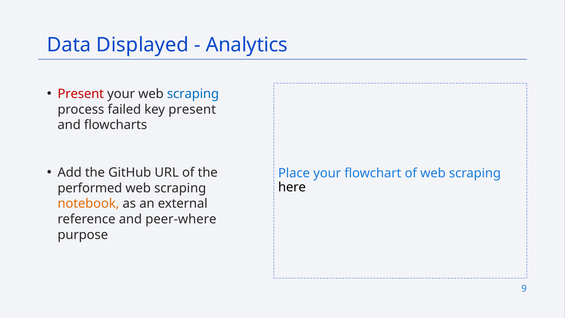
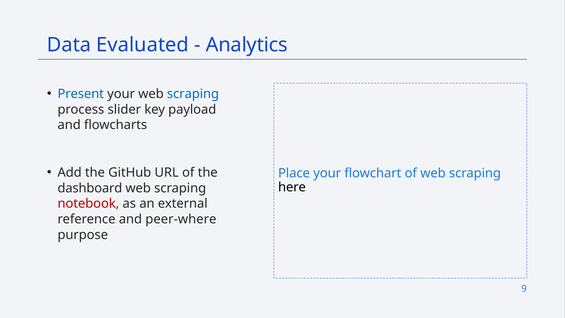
Displayed: Displayed -> Evaluated
Present at (81, 94) colour: red -> blue
failed: failed -> slider
key present: present -> payload
performed: performed -> dashboard
notebook colour: orange -> red
